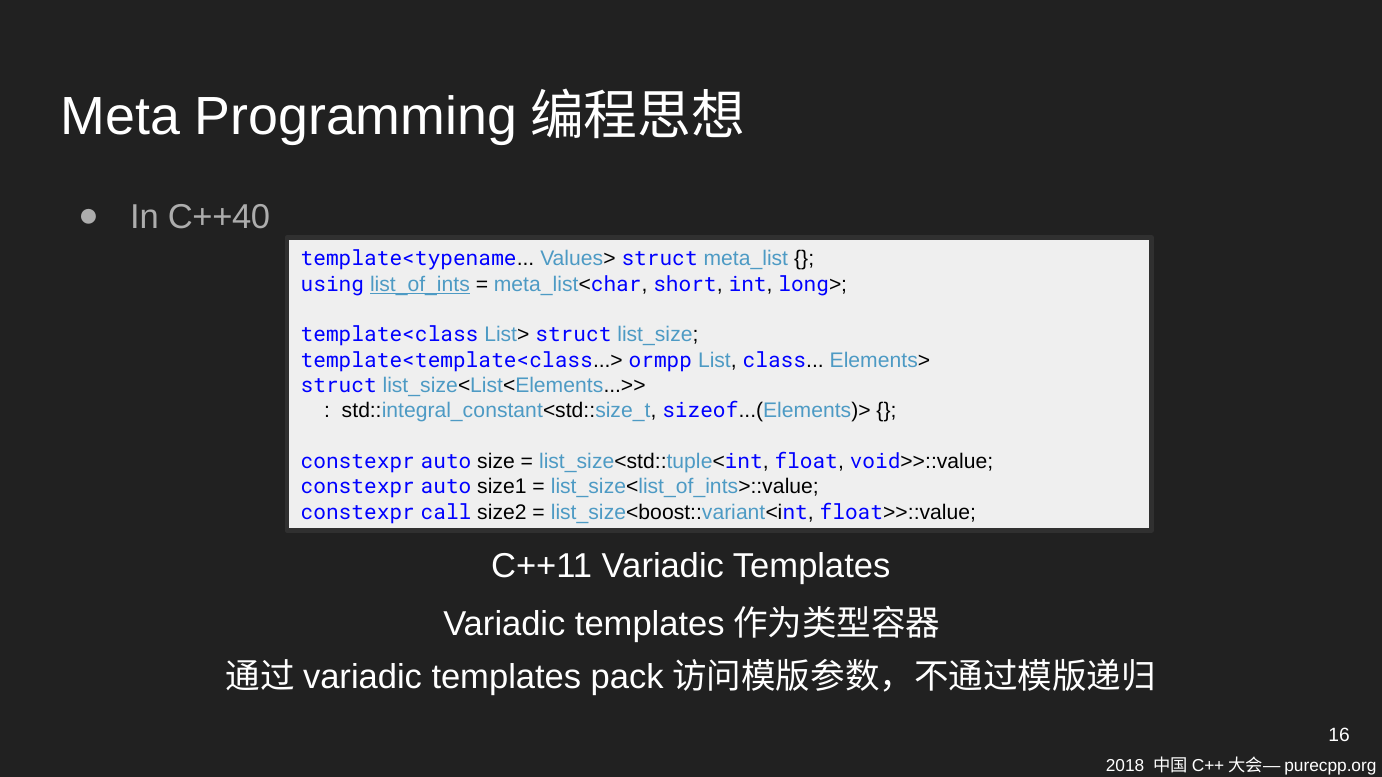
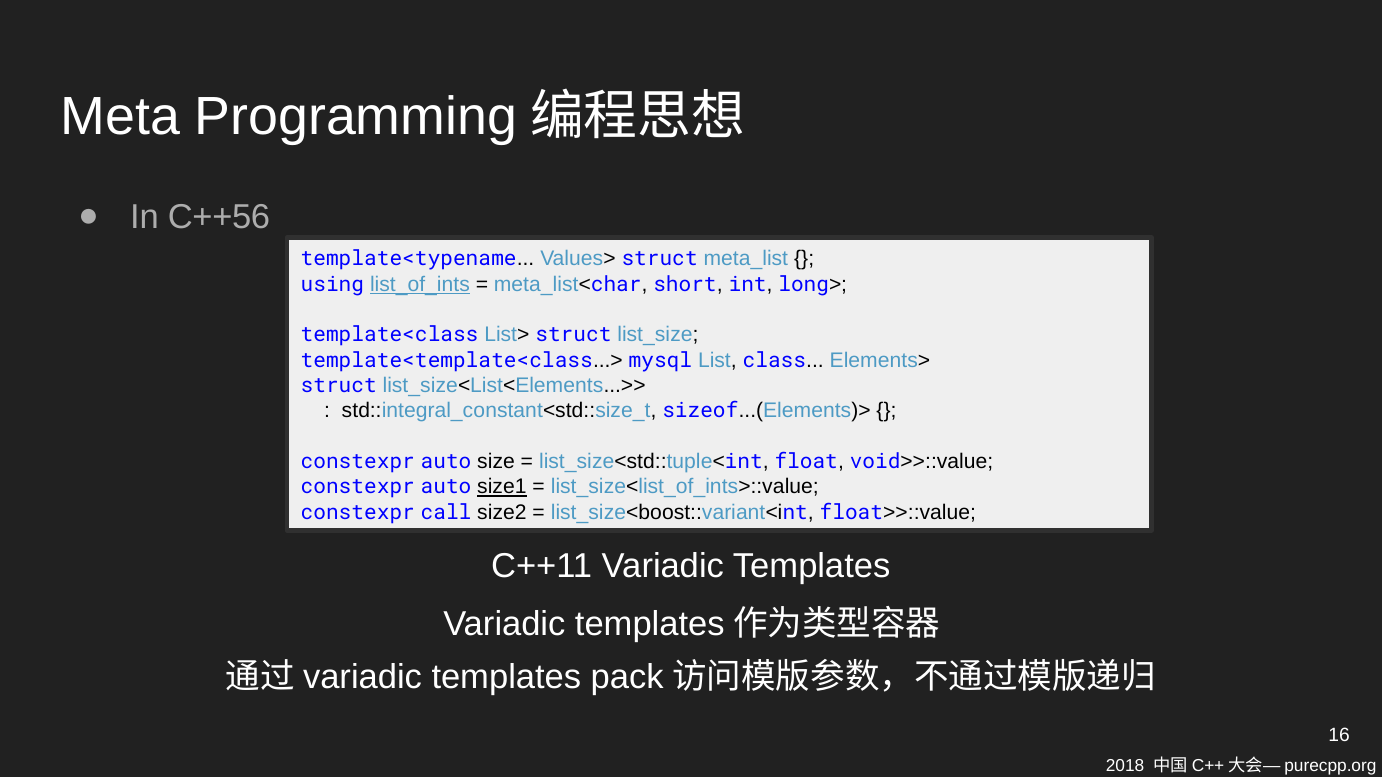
C++40: C++40 -> C++56
ormpp: ormpp -> mysql
size1 underline: none -> present
